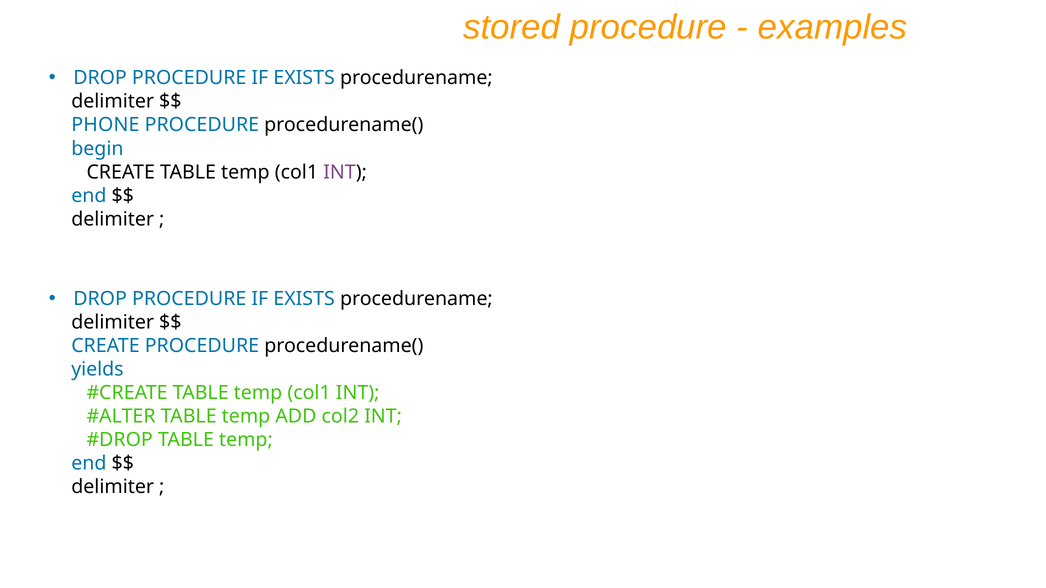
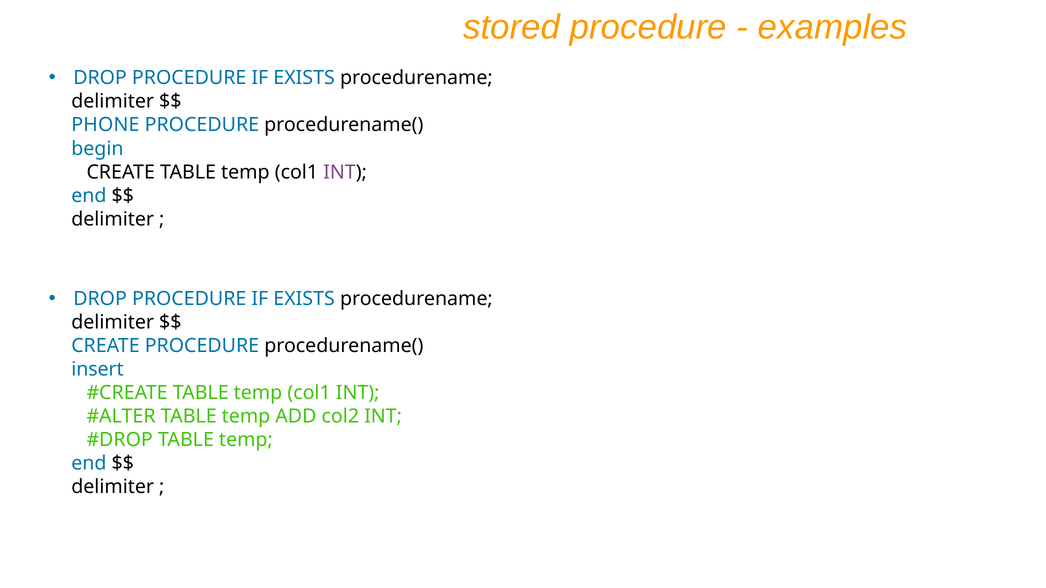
yields: yields -> insert
